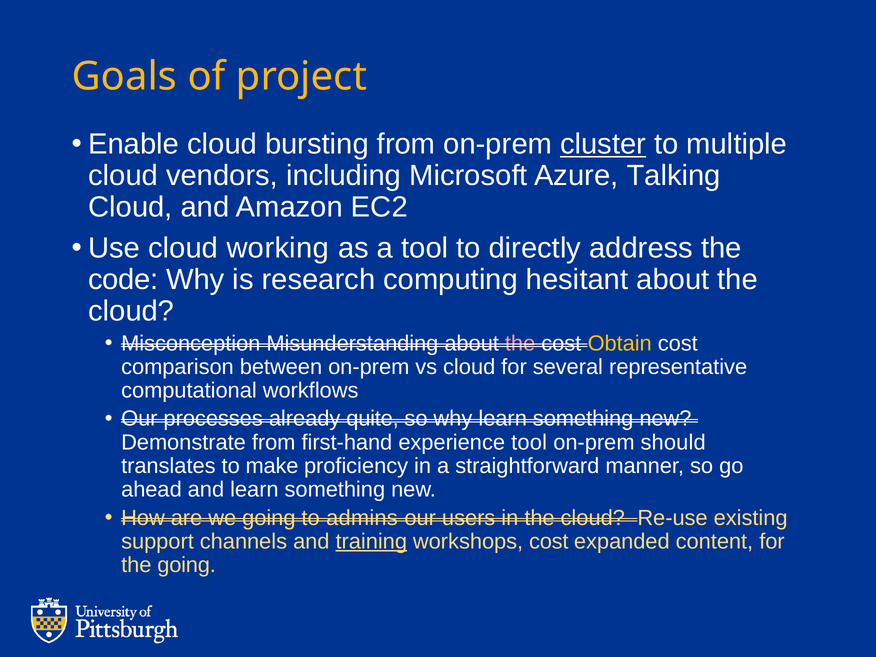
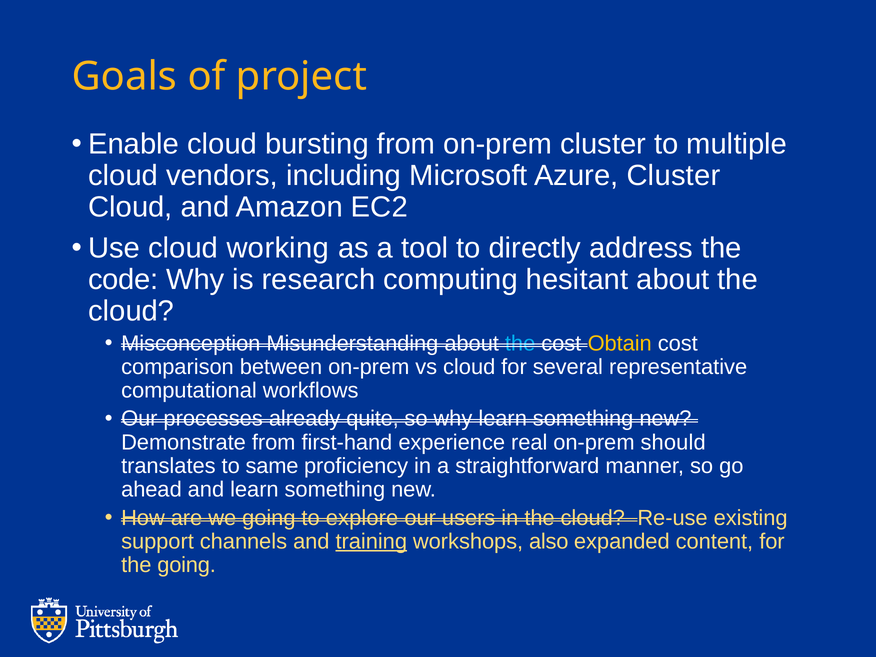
cluster at (603, 144) underline: present -> none
Azure Talking: Talking -> Cluster
the at (520, 343) colour: pink -> light blue
experience tool: tool -> real
make: make -> same
admins: admins -> explore
workshops cost: cost -> also
